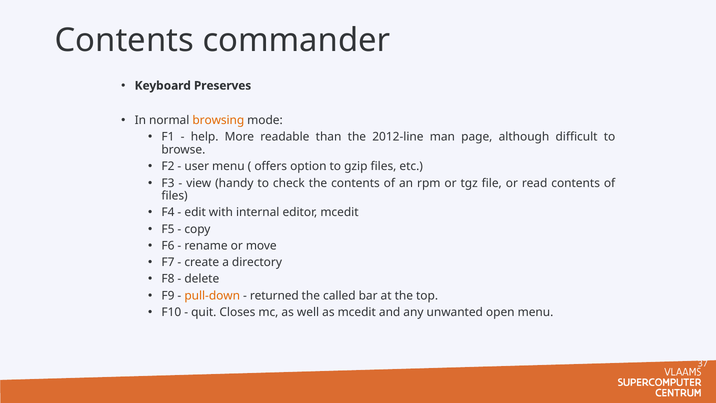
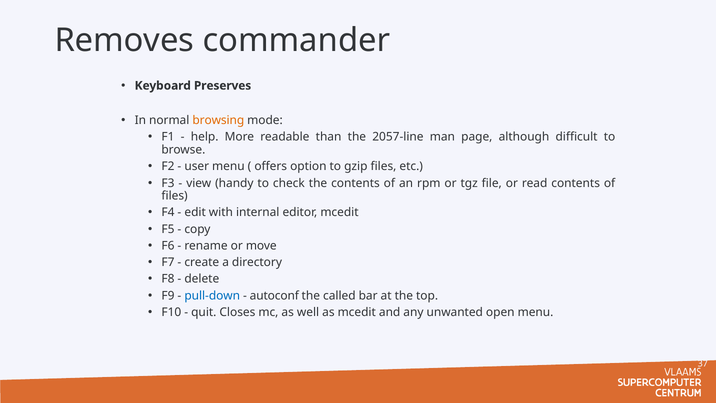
Contents at (124, 40): Contents -> Removes
2012-line: 2012-line -> 2057-line
pull-down colour: orange -> blue
returned: returned -> autoconf
